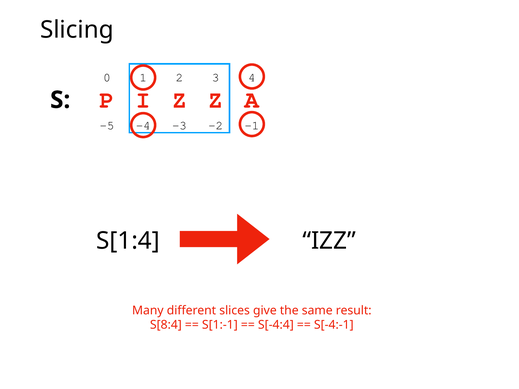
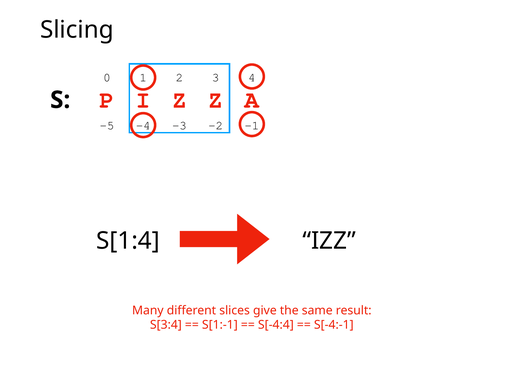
S[8:4: S[8:4 -> S[3:4
